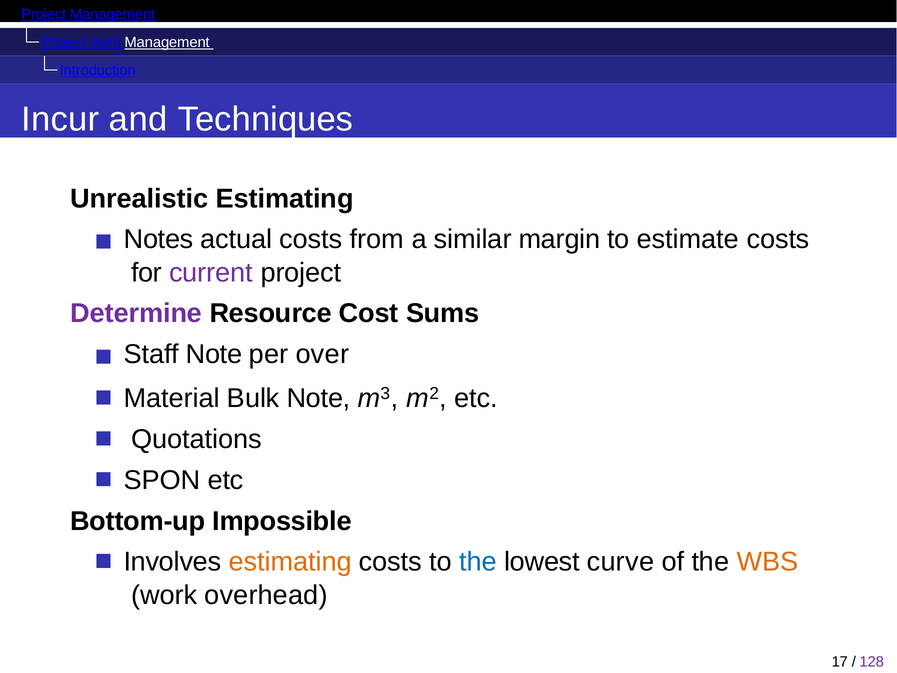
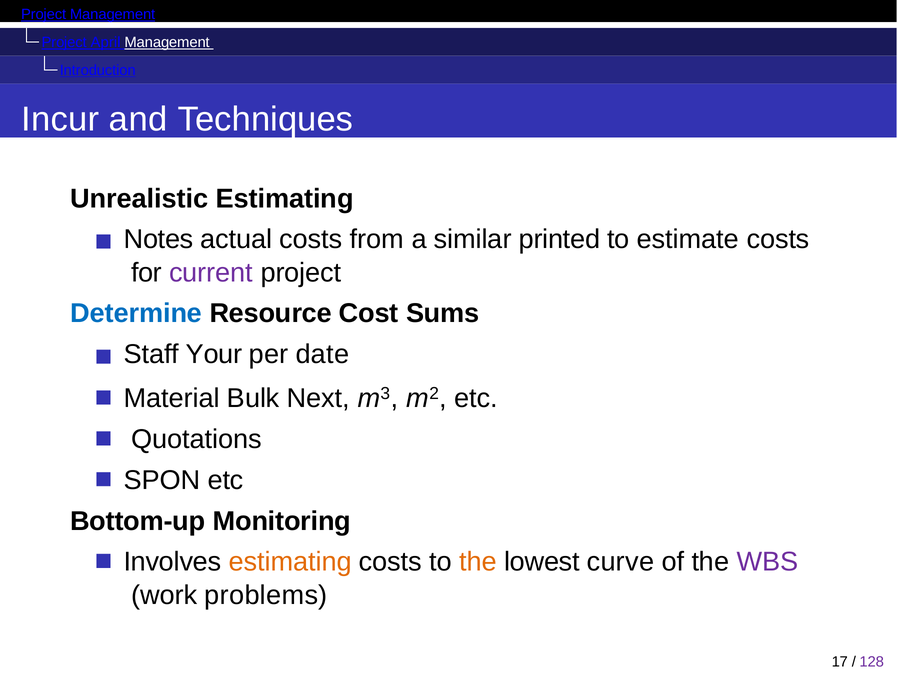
margin: margin -> printed
Determine colour: purple -> blue
Staff Note: Note -> Your
over: over -> date
Bulk Note: Note -> Next
Impossible: Impossible -> Monitoring
the at (478, 562) colour: blue -> orange
WBS colour: orange -> purple
overhead: overhead -> problems
